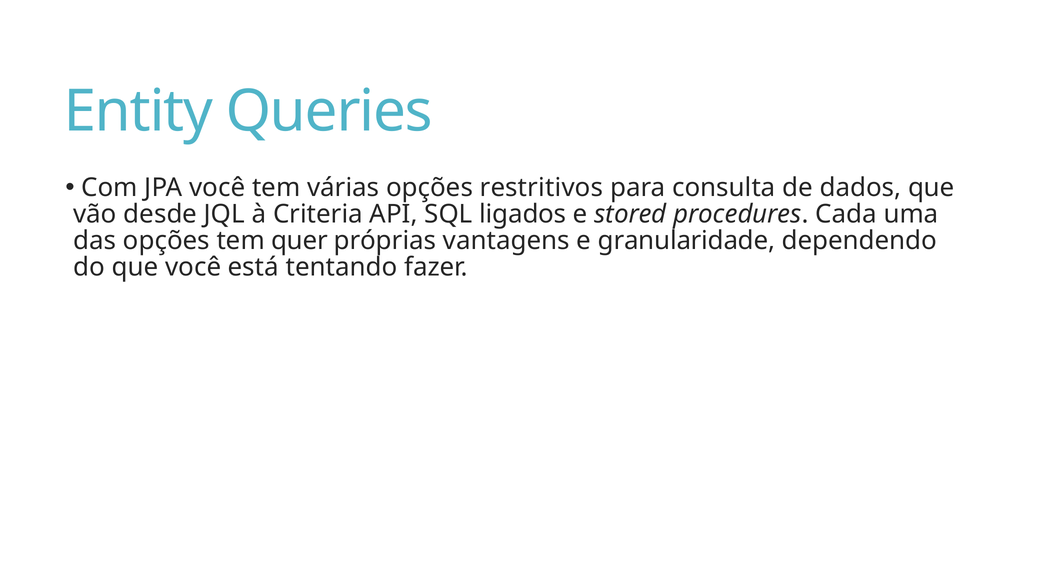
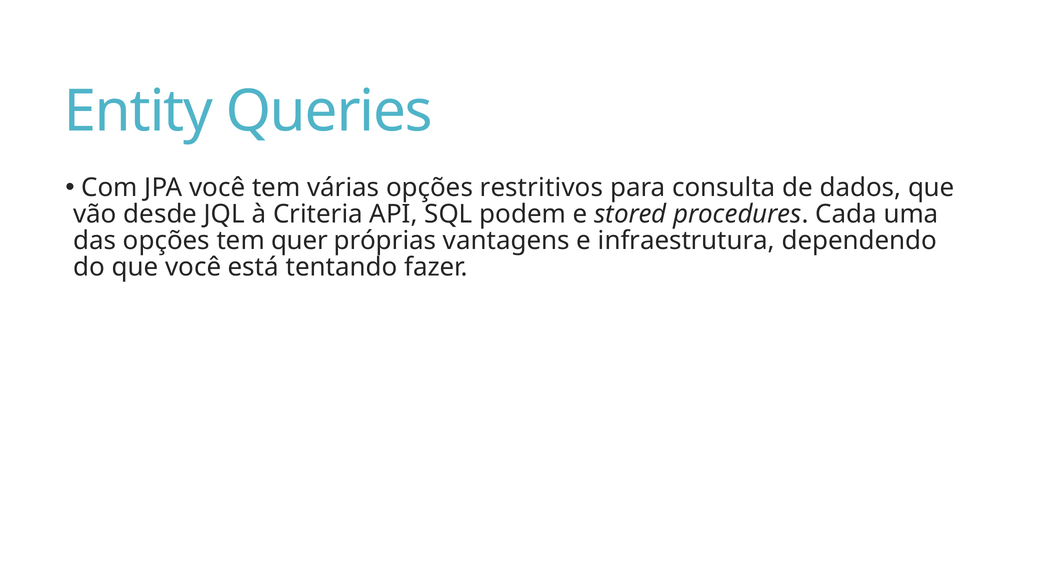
ligados: ligados -> podem
granularidade: granularidade -> infraestrutura
